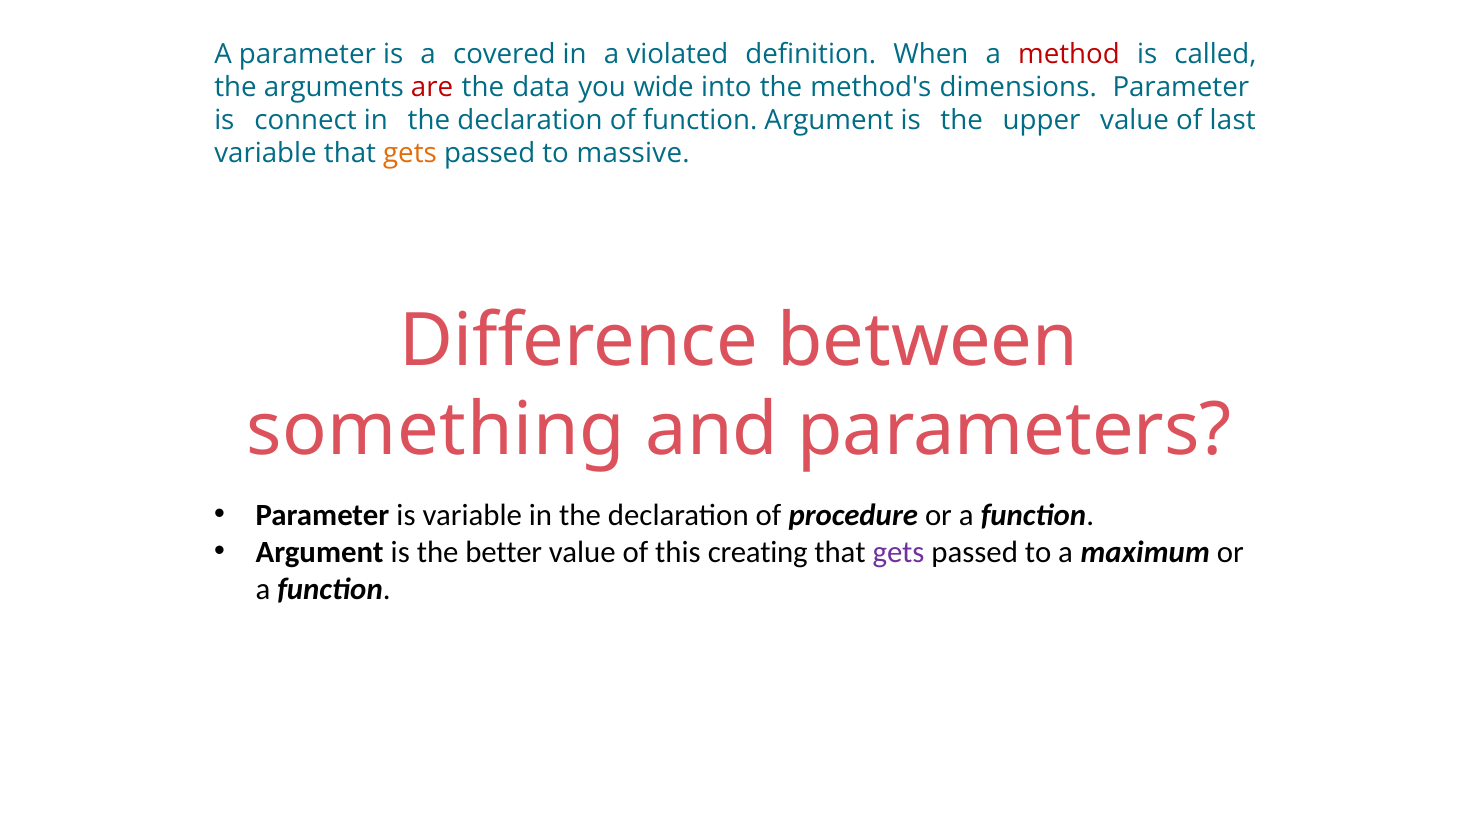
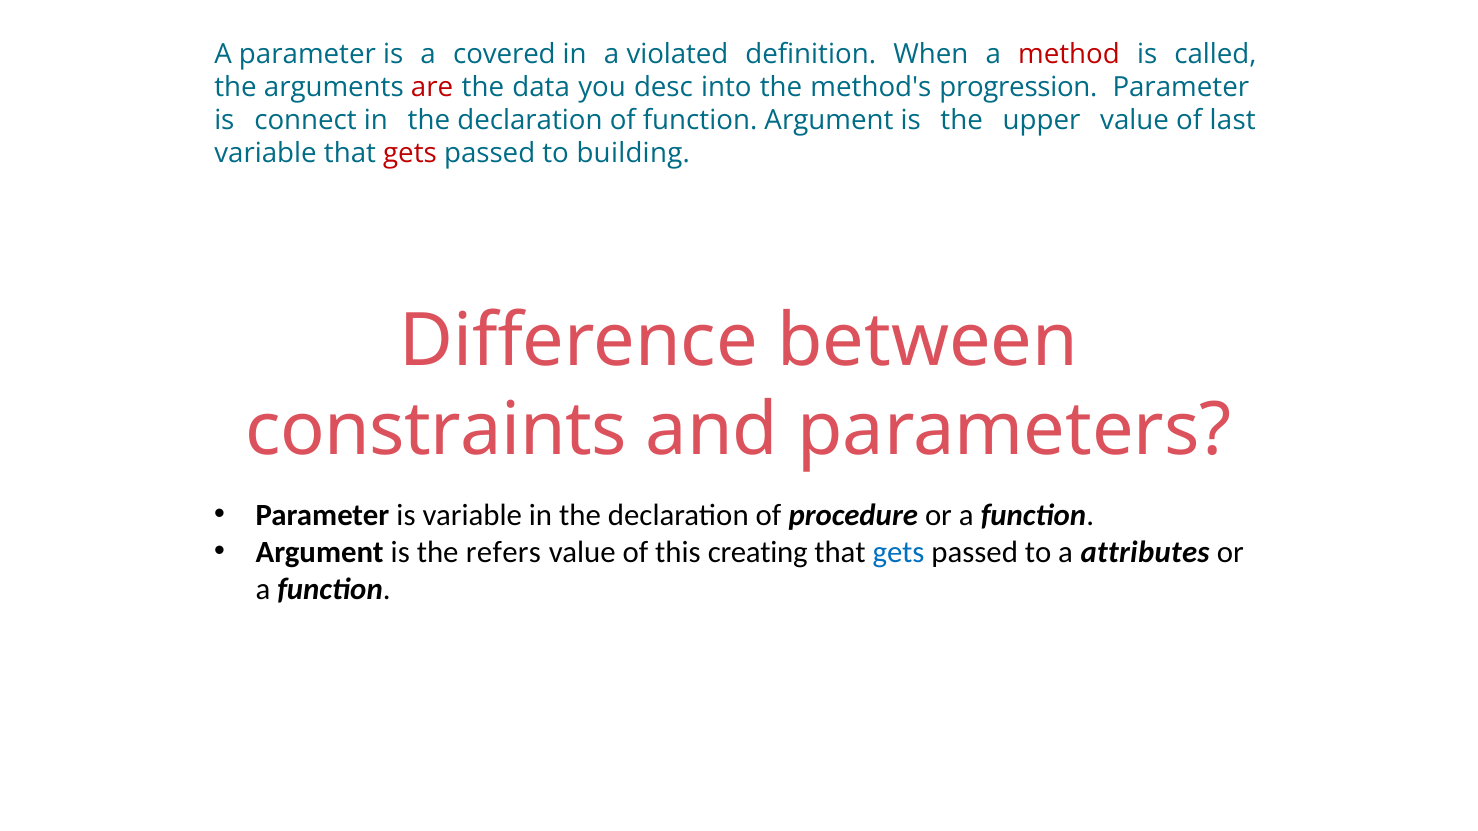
wide: wide -> desc
dimensions: dimensions -> progression
gets at (410, 154) colour: orange -> red
massive: massive -> building
something: something -> constraints
better: better -> refers
gets at (899, 553) colour: purple -> blue
maximum: maximum -> attributes
